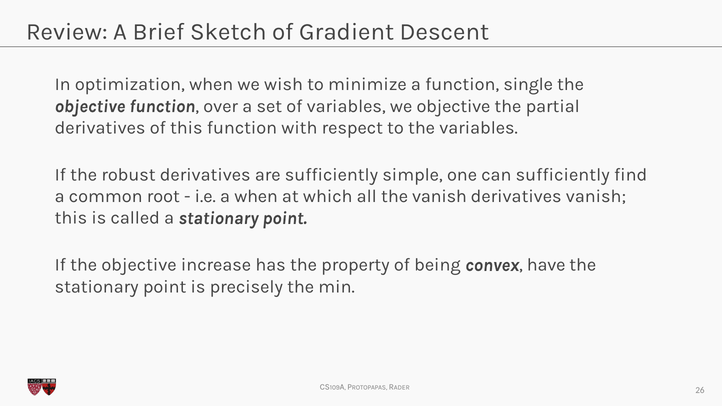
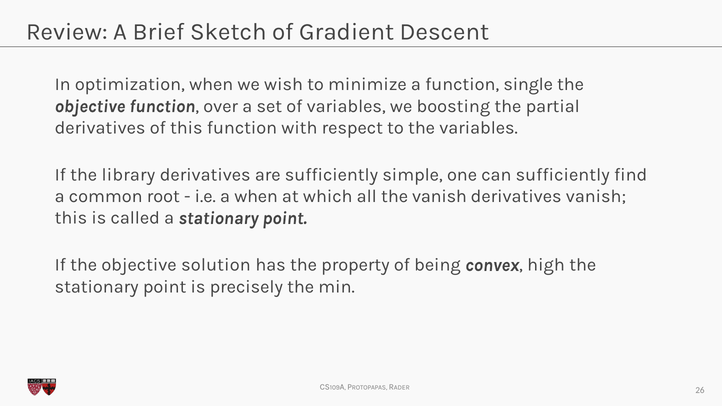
we objective: objective -> boosting
robust: robust -> library
increase: increase -> solution
have: have -> high
